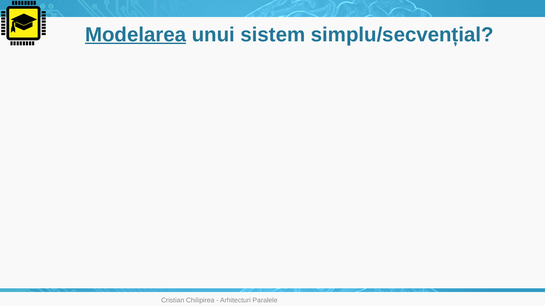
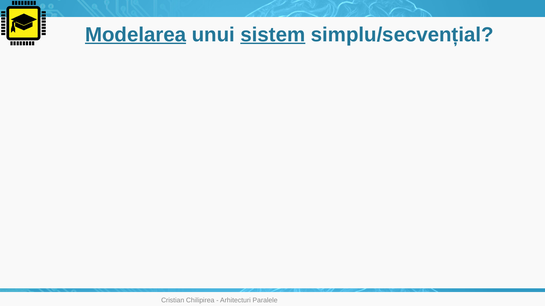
sistem underline: none -> present
